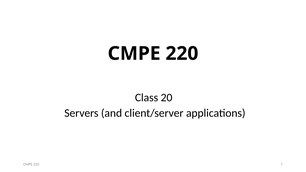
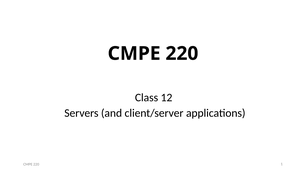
20: 20 -> 12
